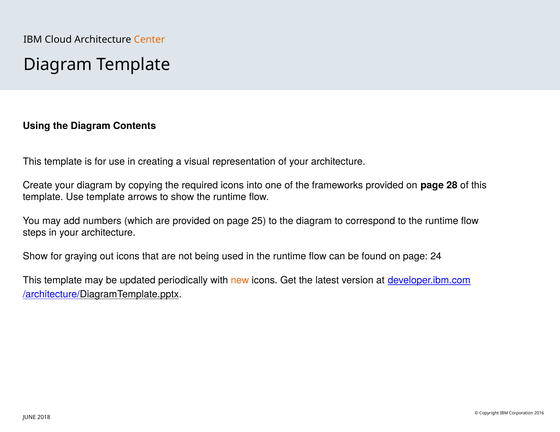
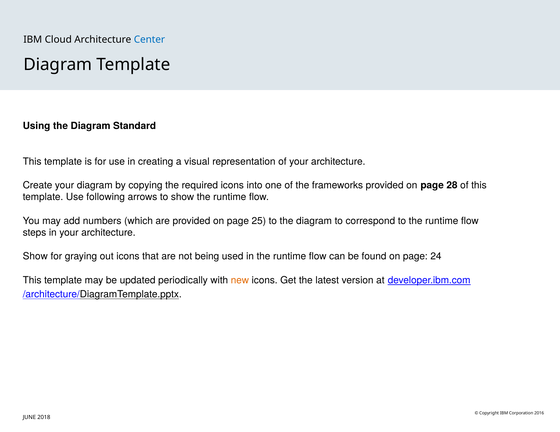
Center colour: orange -> blue
Contents: Contents -> Standard
Use template: template -> following
